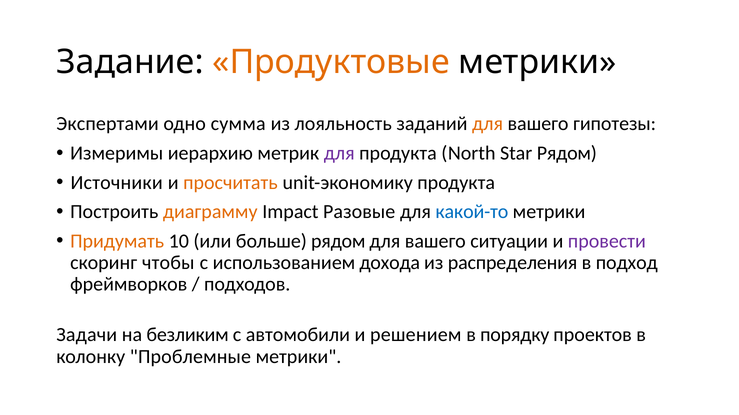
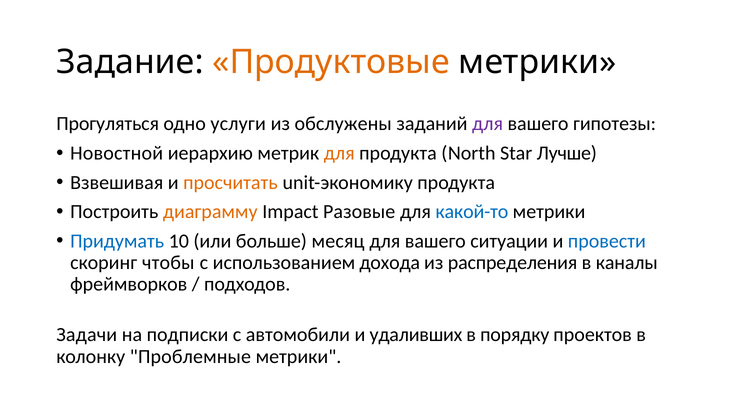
Экспертами: Экспертами -> Прогуляться
сумма: сумма -> услуги
лояльность: лояльность -> обслужены
для at (488, 124) colour: orange -> purple
Измеримы: Измеримы -> Новостной
для at (339, 153) colour: purple -> orange
Star Рядом: Рядом -> Лучше
Источники: Источники -> Взвешивая
Придумать colour: orange -> blue
больше рядом: рядом -> месяц
провести colour: purple -> blue
подход: подход -> каналы
безликим: безликим -> подписки
решением: решением -> удаливших
